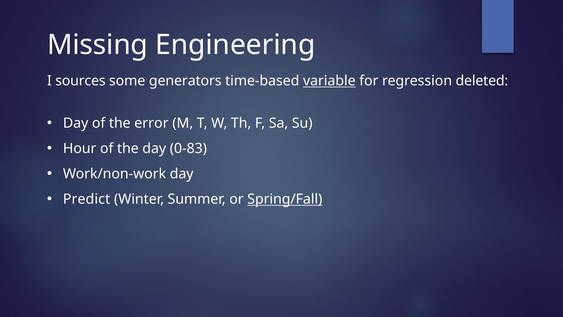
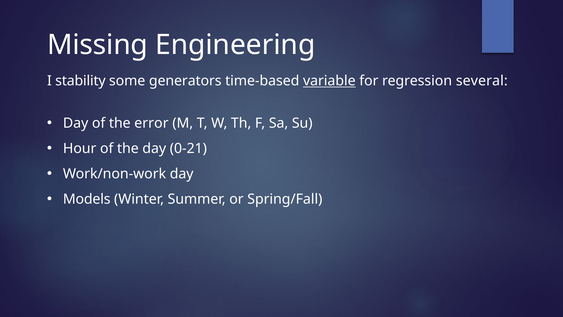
sources: sources -> stability
deleted: deleted -> several
0-83: 0-83 -> 0-21
Predict: Predict -> Models
Spring/Fall underline: present -> none
